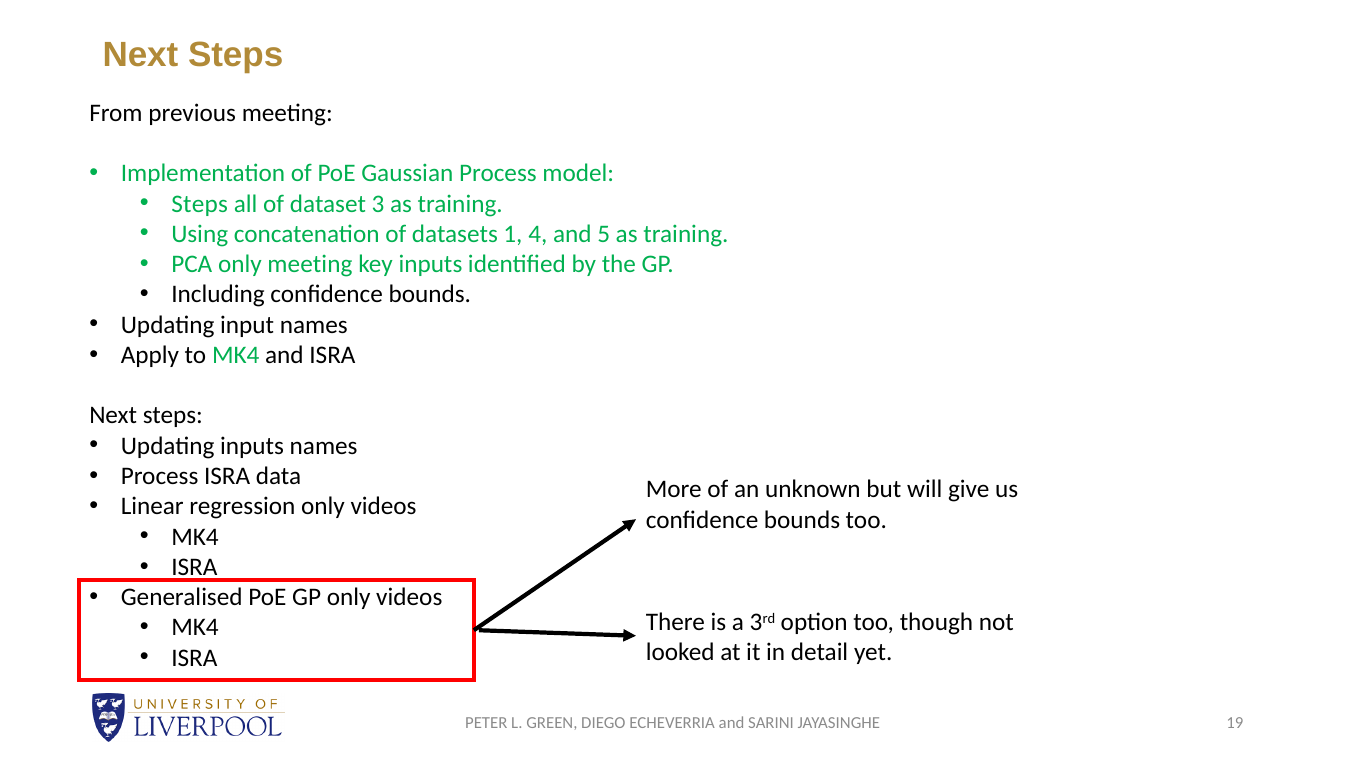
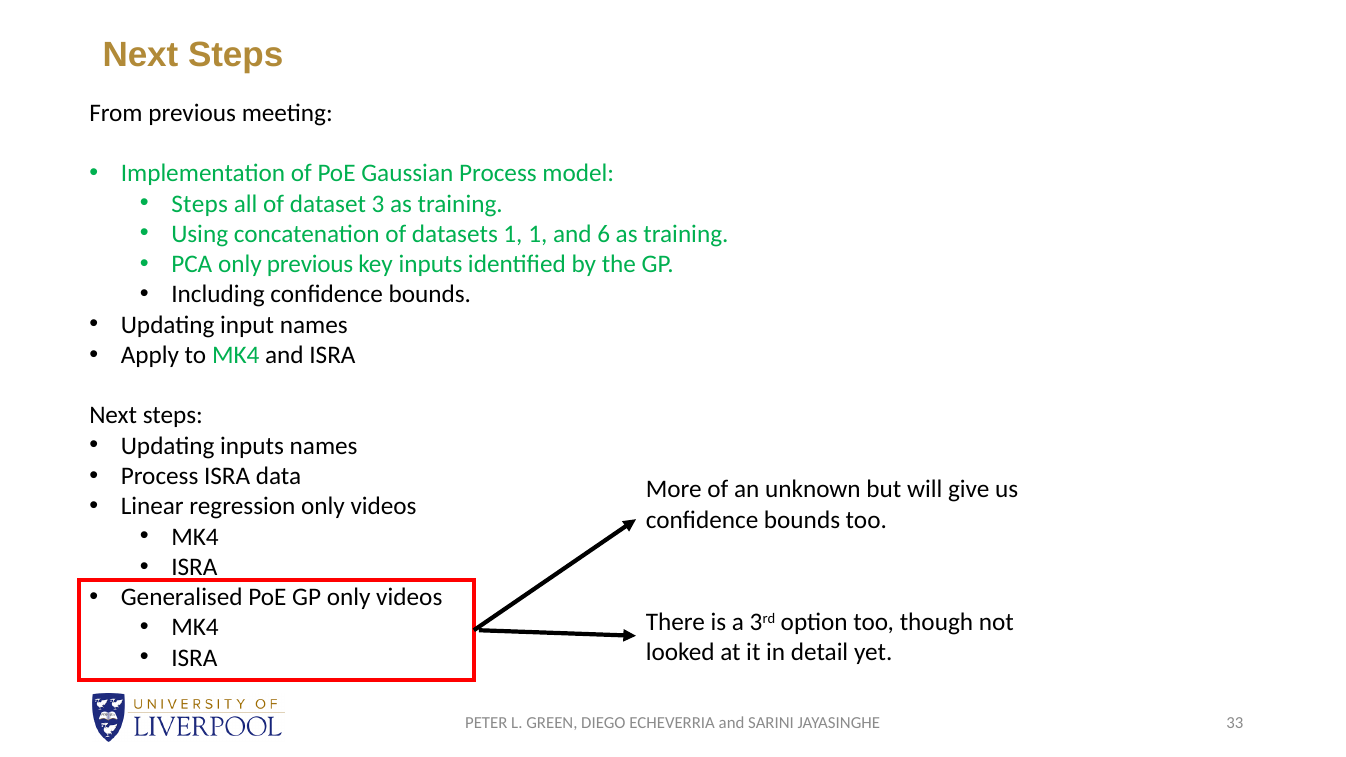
1 4: 4 -> 1
5: 5 -> 6
only meeting: meeting -> previous
19: 19 -> 33
